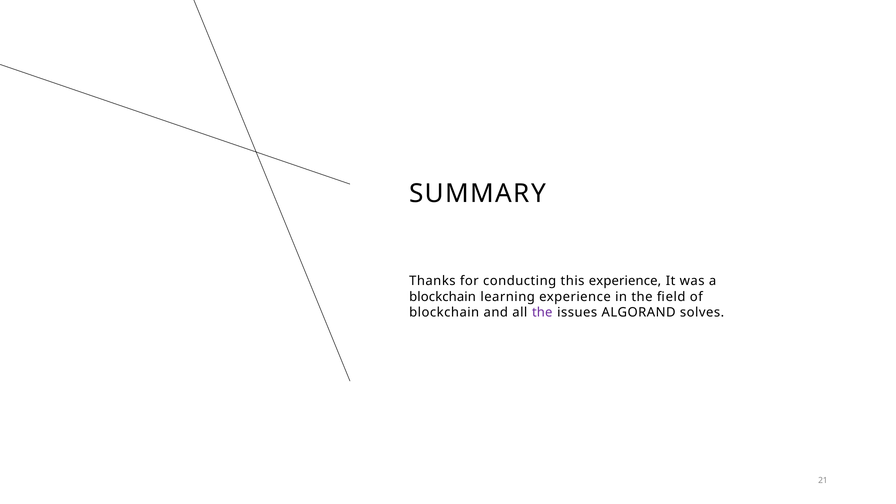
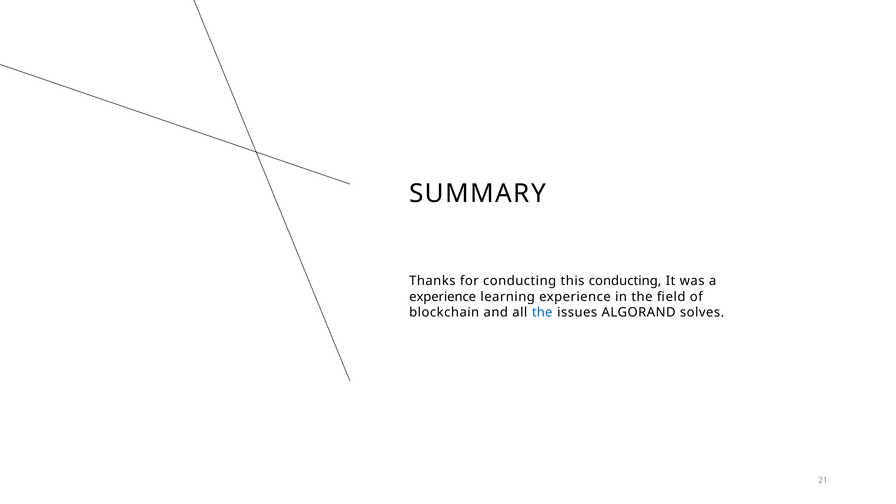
this experience: experience -> conducting
blockchain at (443, 297): blockchain -> experience
the at (542, 313) colour: purple -> blue
